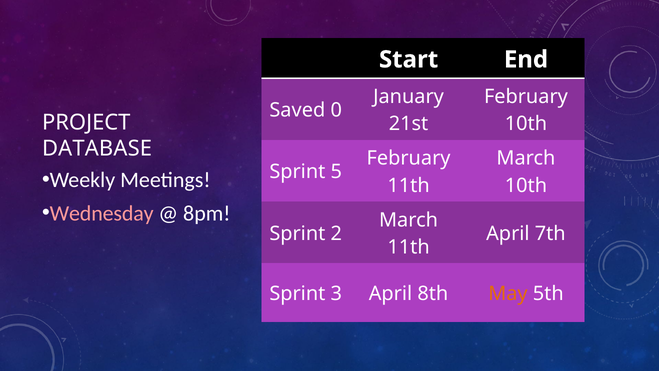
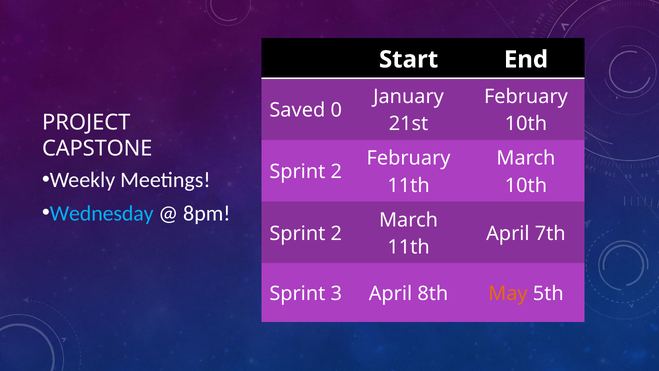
DATABASE: DATABASE -> CAPSTONE
5 at (336, 172): 5 -> 2
Wednesday colour: pink -> light blue
